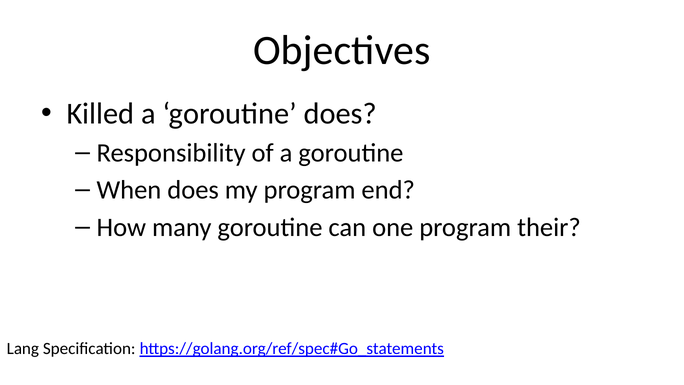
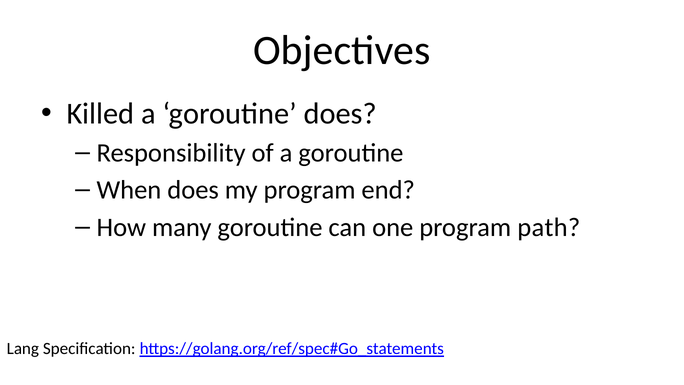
their: their -> path
